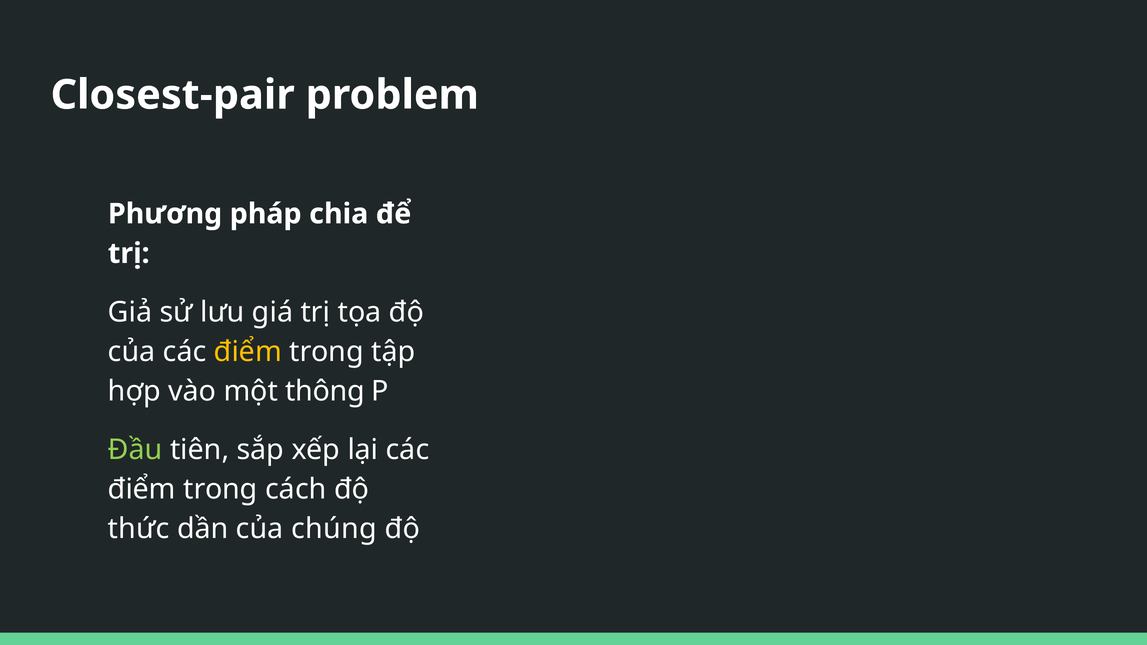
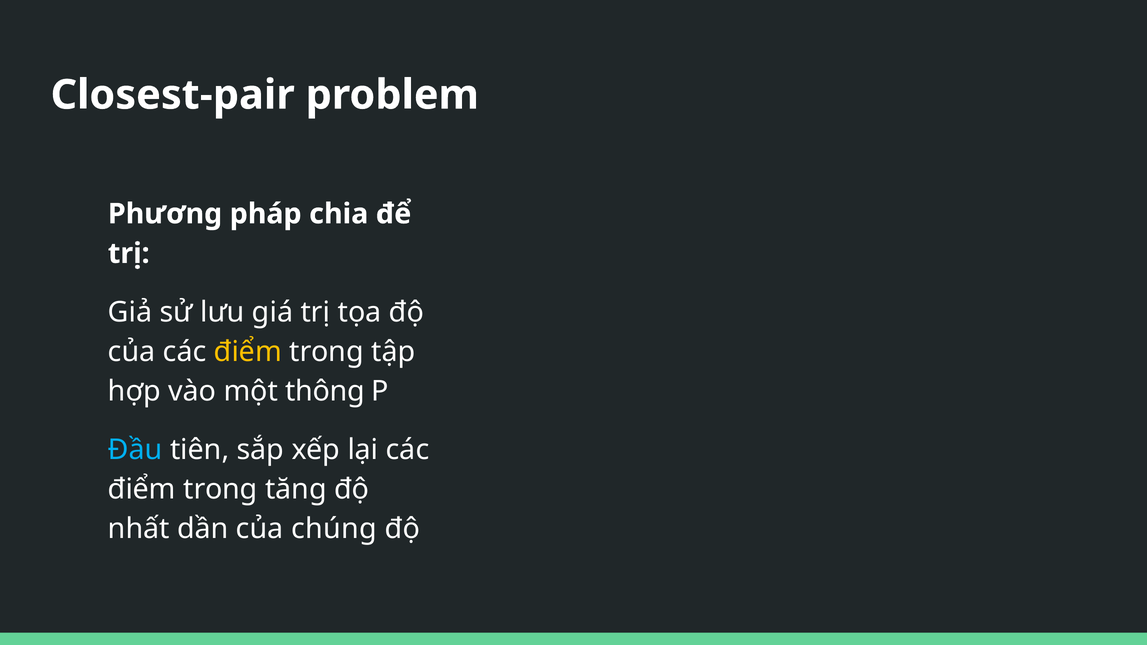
Đầu colour: light green -> light blue
cách: cách -> tăng
thức: thức -> nhất
